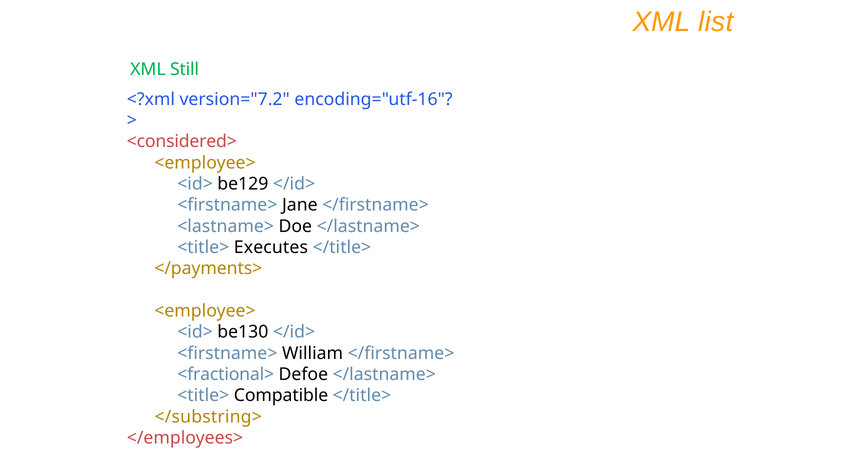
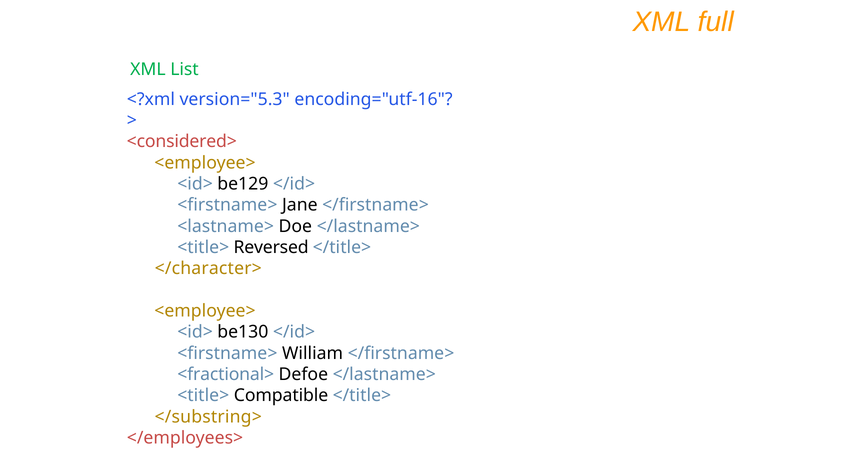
list: list -> full
Still: Still -> List
version="7.2: version="7.2 -> version="5.3
Executes: Executes -> Reversed
</payments>: </payments> -> </character>
